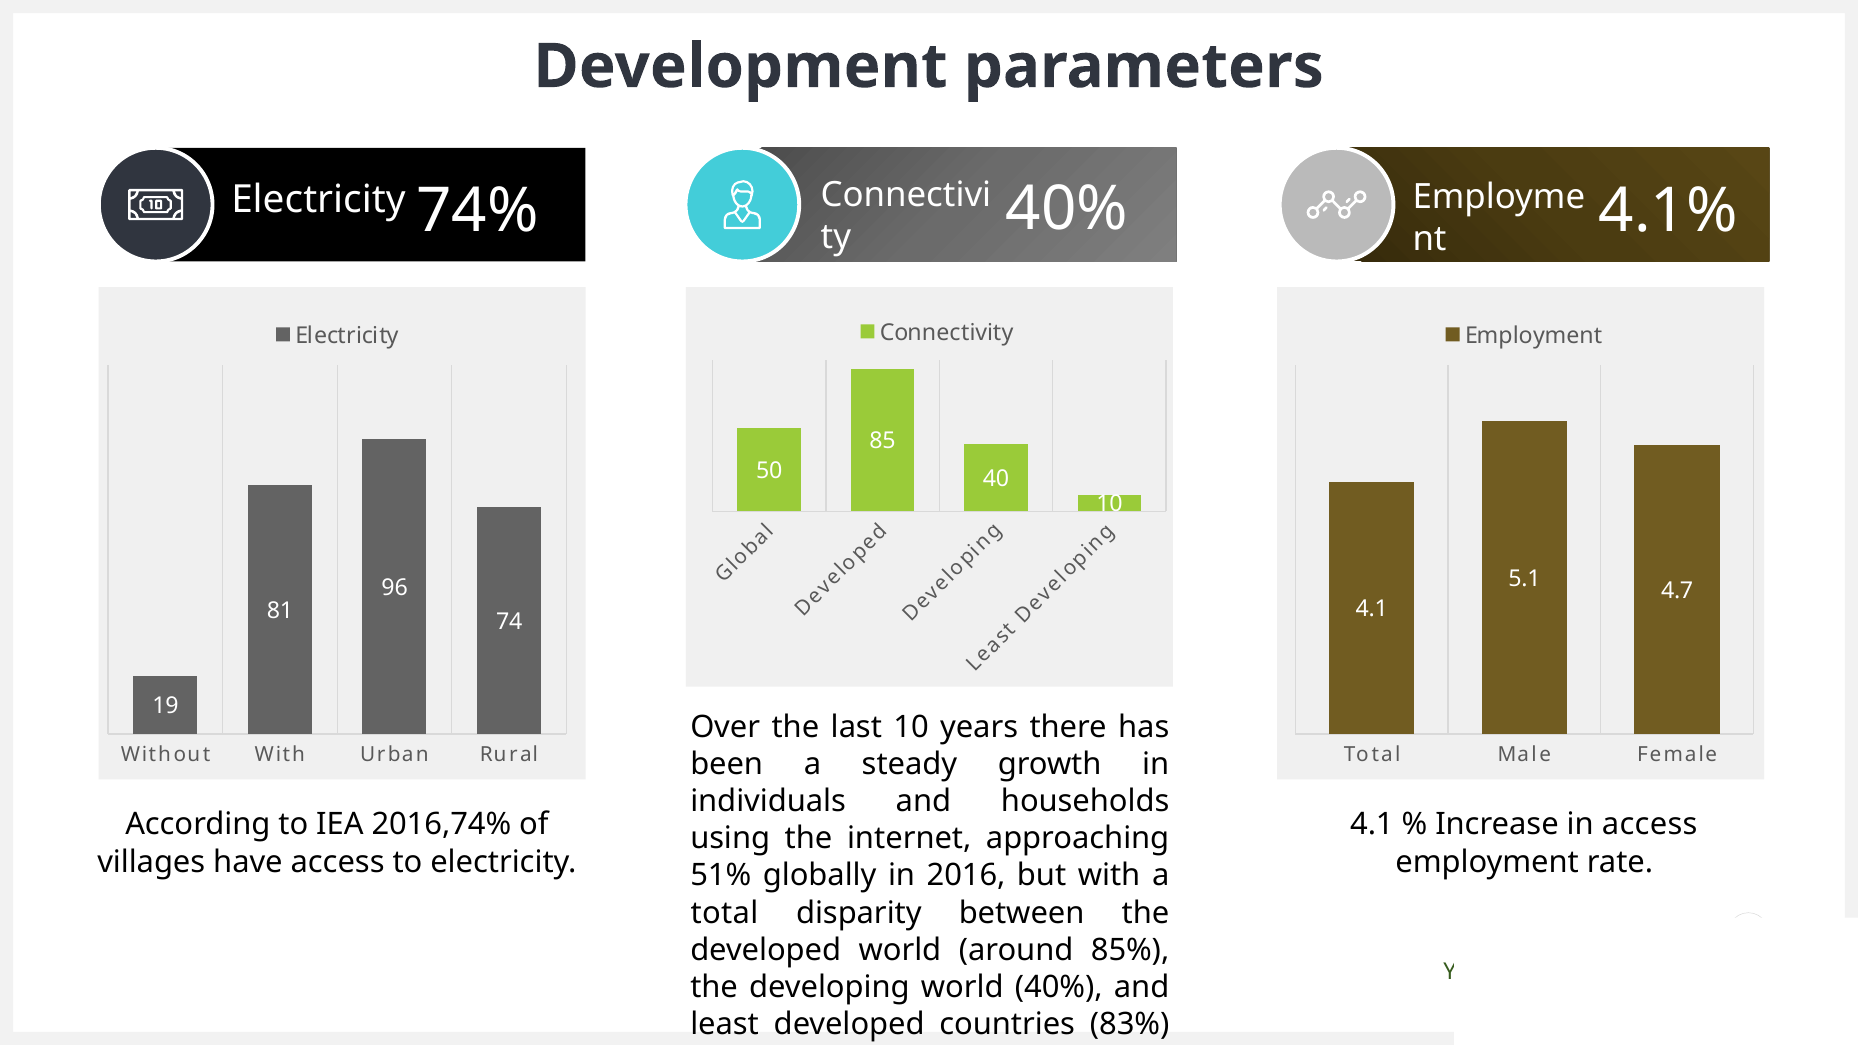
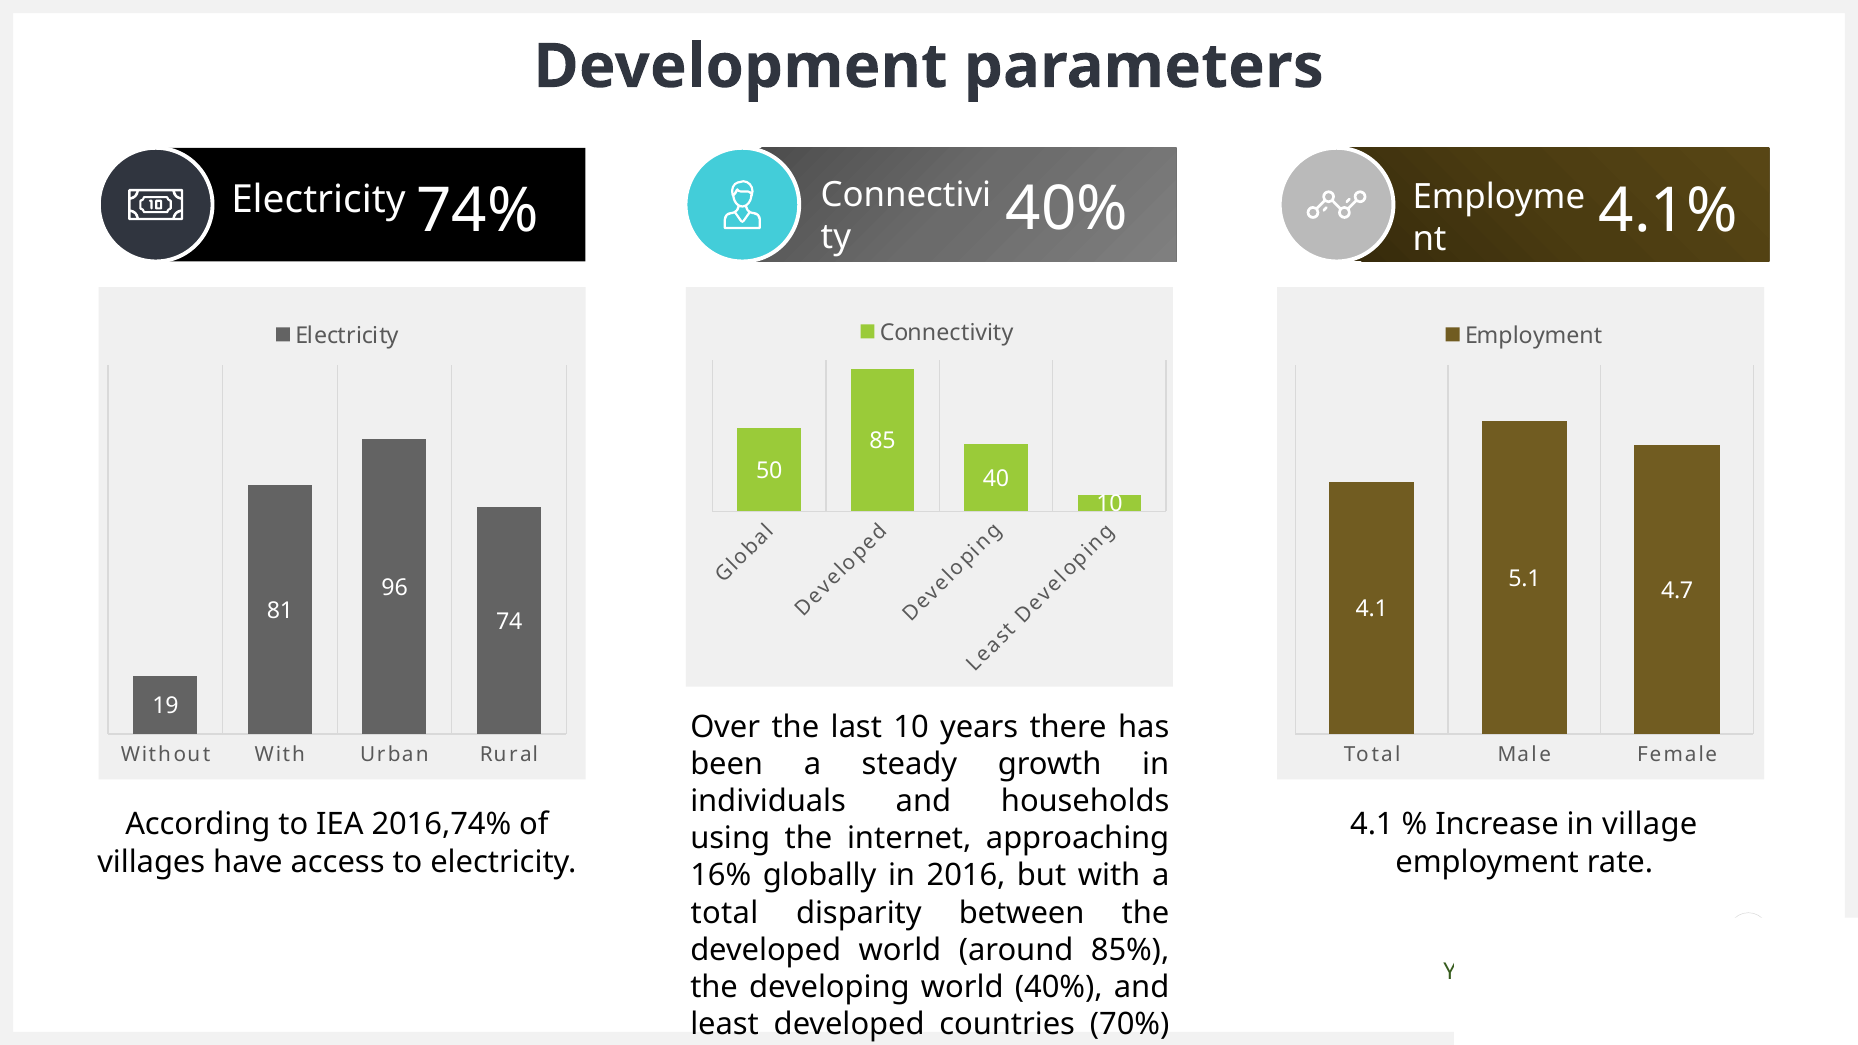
in access: access -> village
51%: 51% -> 16%
83%: 83% -> 70%
